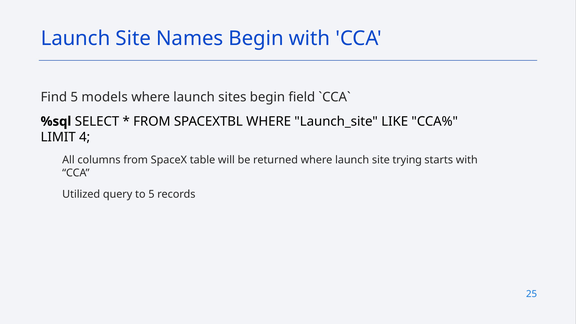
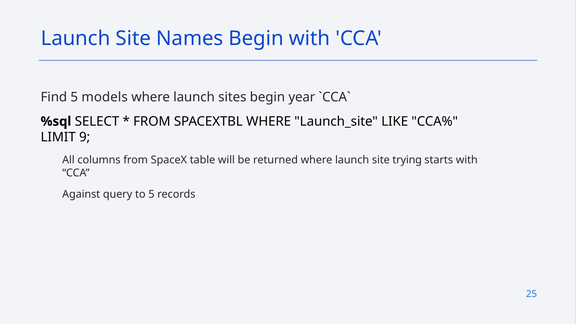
field: field -> year
4: 4 -> 9
Utilized: Utilized -> Against
